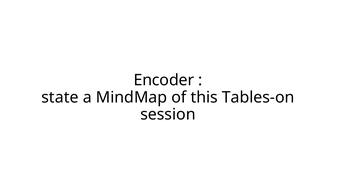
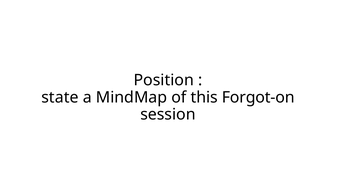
Encoder: Encoder -> Position
Tables-on: Tables-on -> Forgot-on
